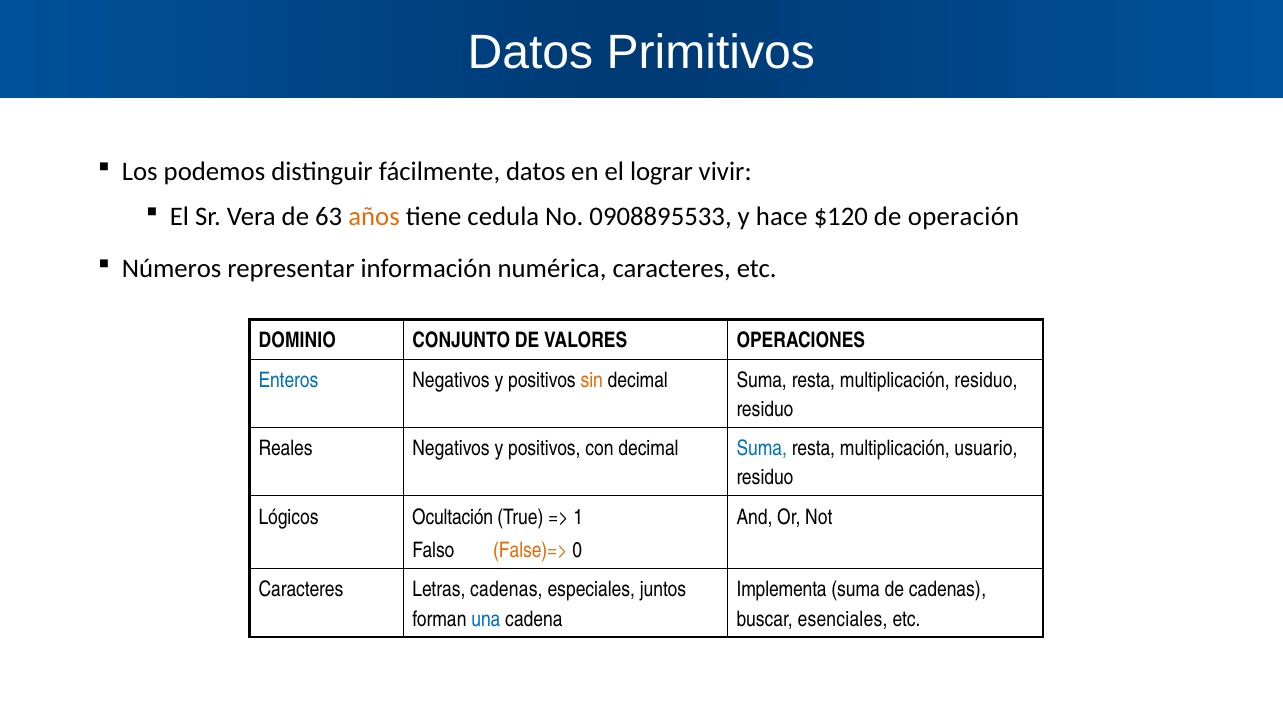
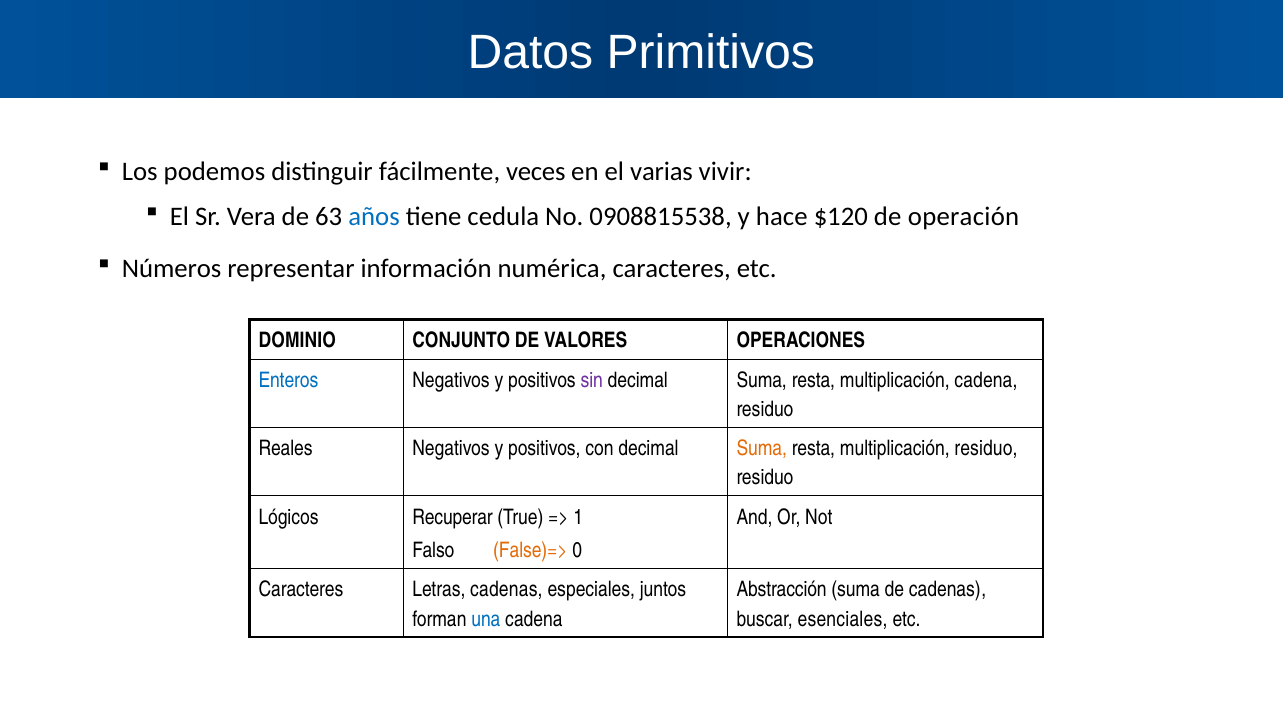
fácilmente datos: datos -> veces
lograr: lograr -> varias
años colour: orange -> blue
0908895533: 0908895533 -> 0908815538
sin colour: orange -> purple
multiplicación residuo: residuo -> cadena
Suma at (762, 448) colour: blue -> orange
multiplicación usuario: usuario -> residuo
Ocultación: Ocultación -> Recuperar
Implementa: Implementa -> Abstracción
